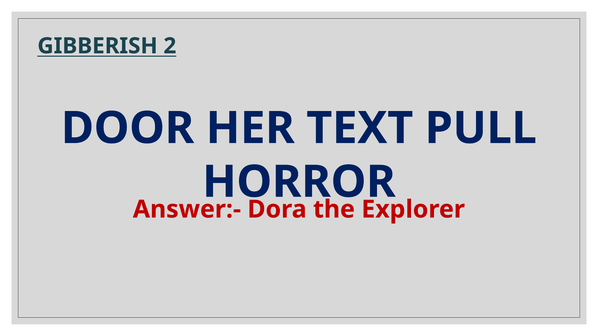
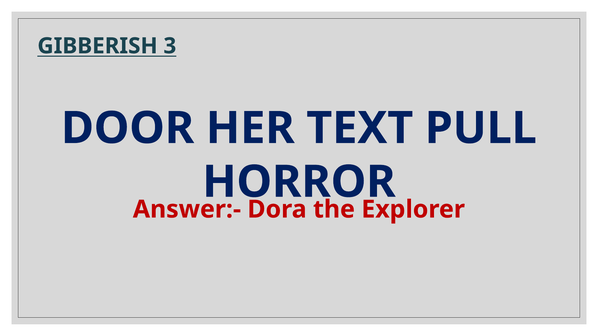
2: 2 -> 3
